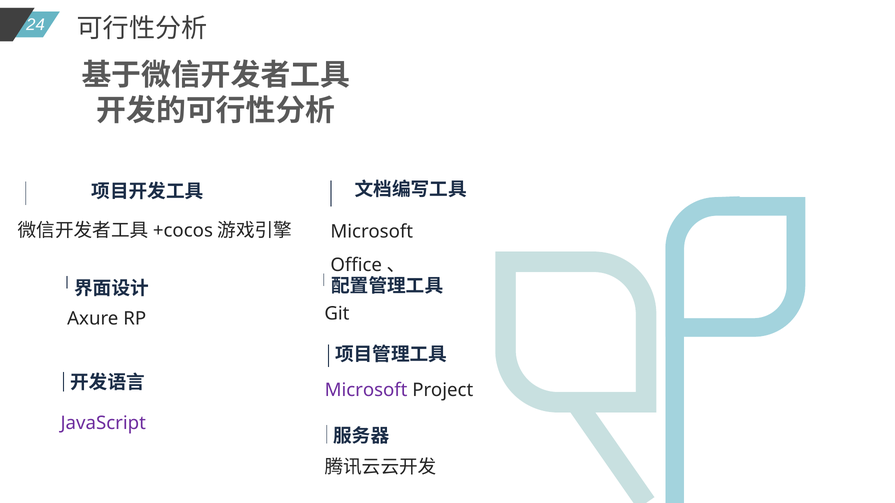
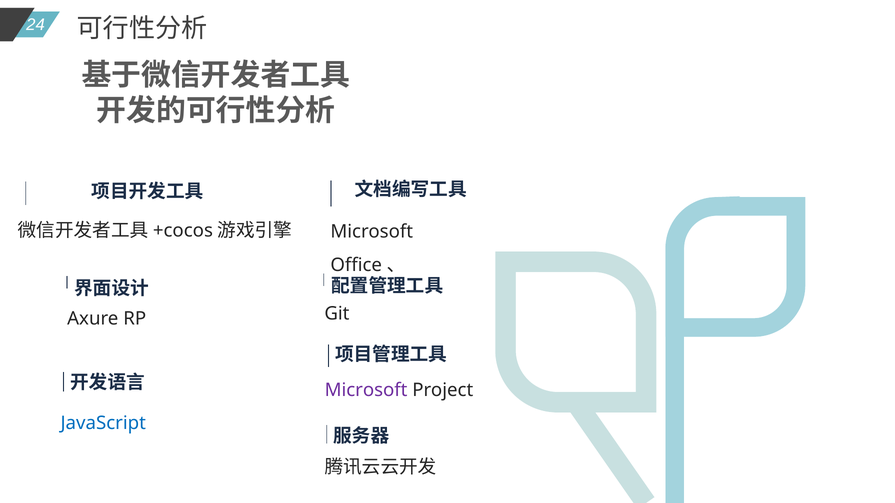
JavaScript colour: purple -> blue
